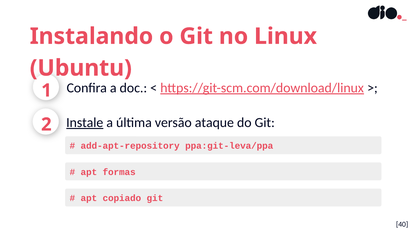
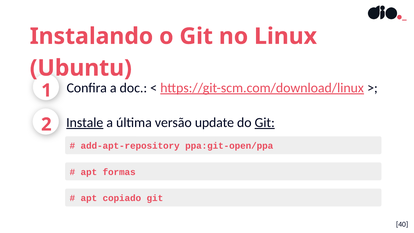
ataque: ataque -> update
Git at (265, 122) underline: none -> present
ppa:git-leva/ppa: ppa:git-leva/ppa -> ppa:git-open/ppa
